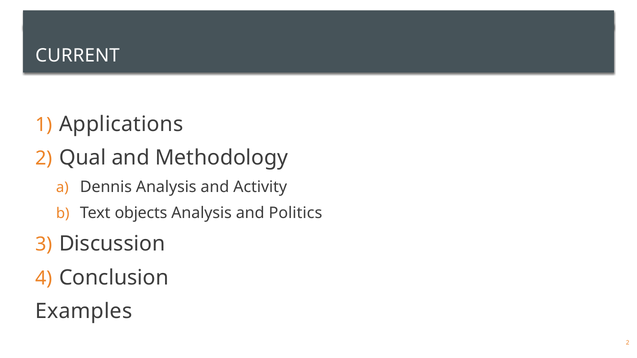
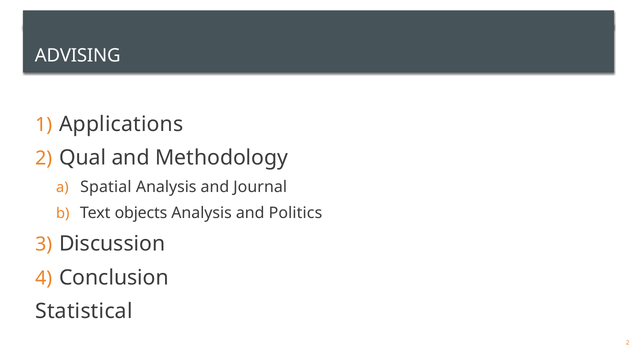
CURRENT: CURRENT -> ADVISING
Dennis: Dennis -> Spatial
Activity: Activity -> Journal
Examples: Examples -> Statistical
